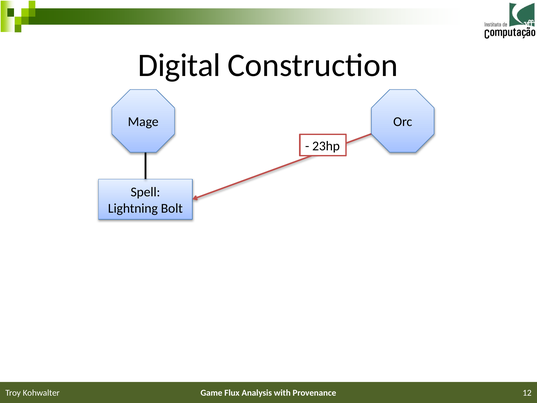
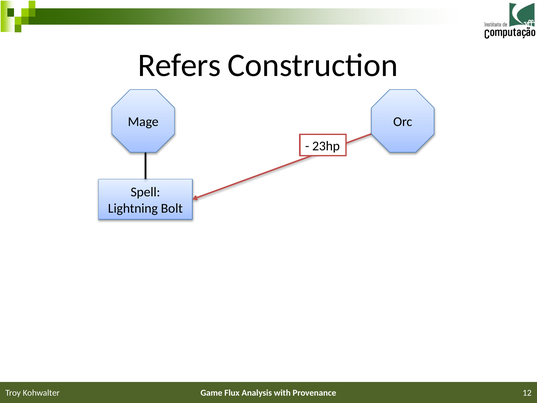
Digital: Digital -> Refers
